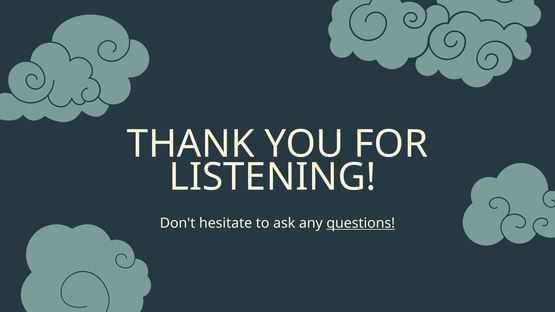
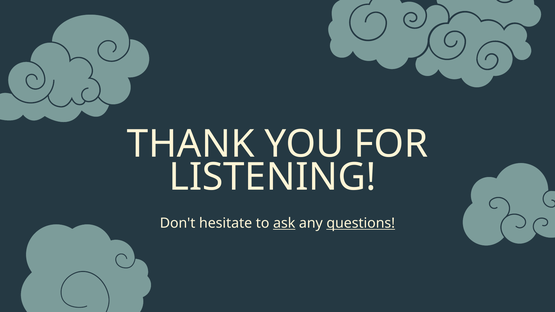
ask underline: none -> present
